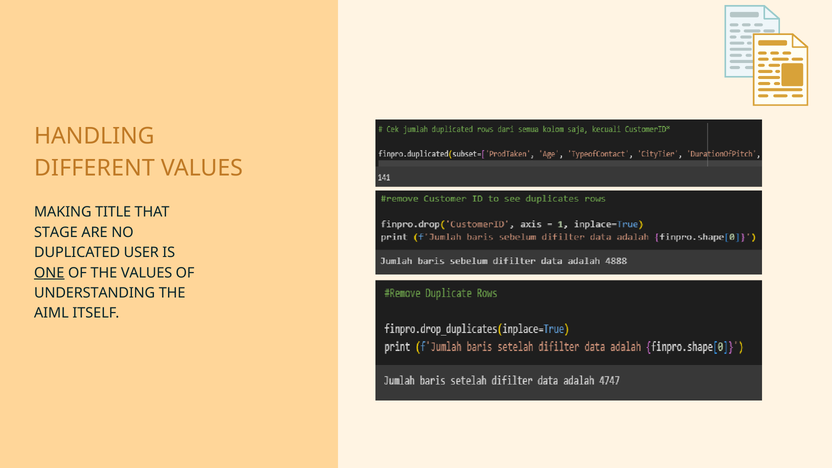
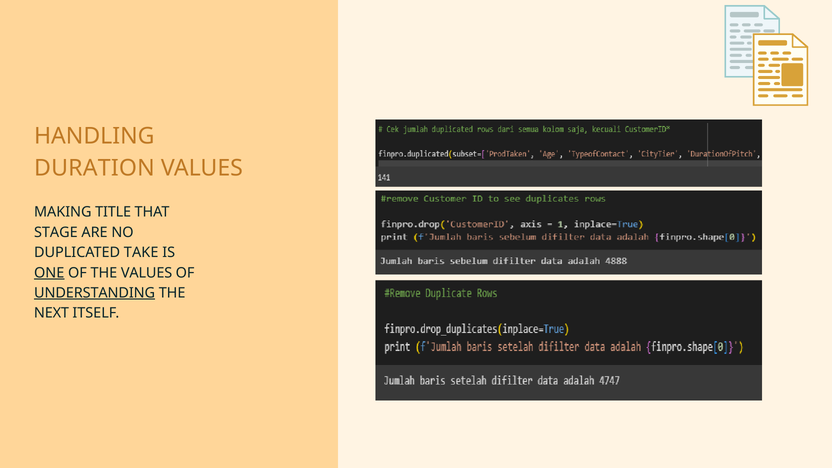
DIFFERENT: DIFFERENT -> DURATION
USER: USER -> TAKE
UNDERSTANDING underline: none -> present
AIML: AIML -> NEXT
